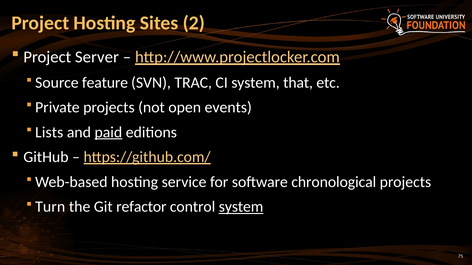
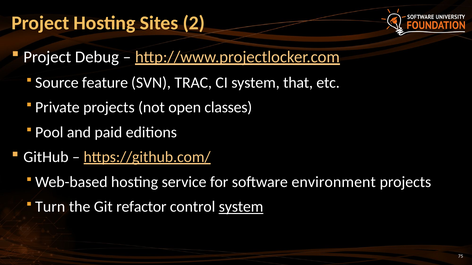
Server: Server -> Debug
events: events -> classes
Lists: Lists -> Pool
paid underline: present -> none
chronological: chronological -> environment
